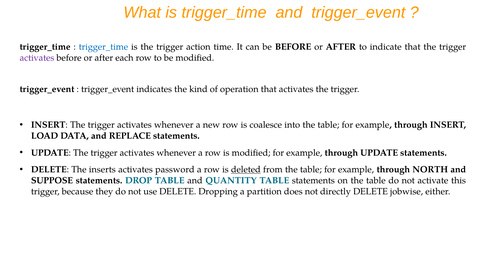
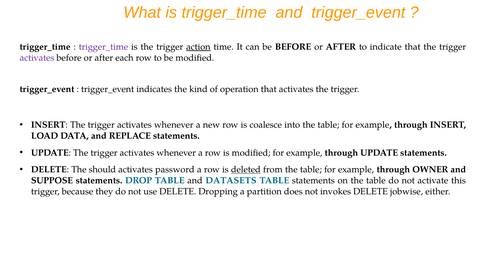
trigger_time at (103, 47) colour: blue -> purple
action underline: none -> present
inserts: inserts -> should
NORTH: NORTH -> OWNER
QUANTITY: QUANTITY -> DATASETS
directly: directly -> invokes
